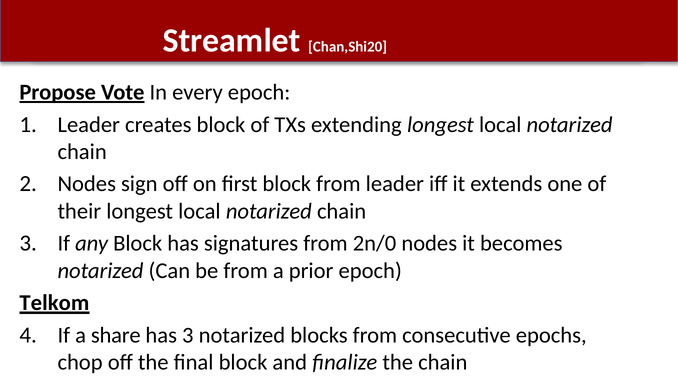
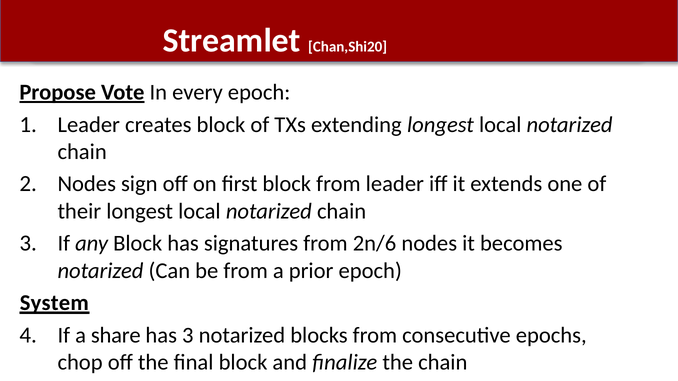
2n/0: 2n/0 -> 2n/6
Telkom: Telkom -> System
